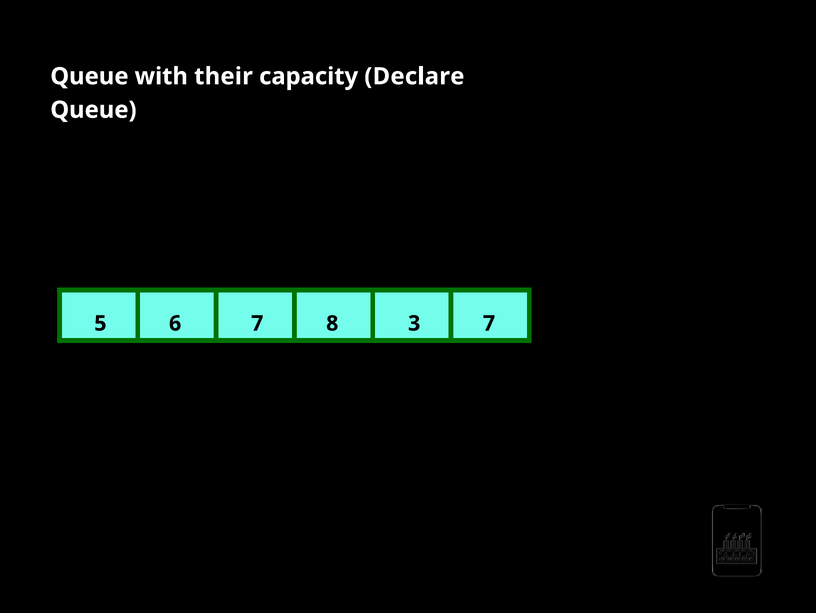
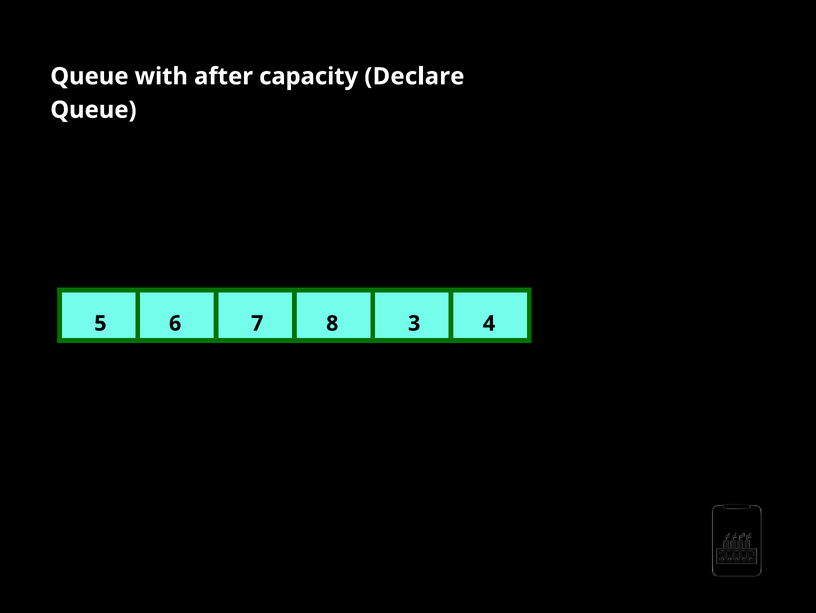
their: their -> after
3 7: 7 -> 4
